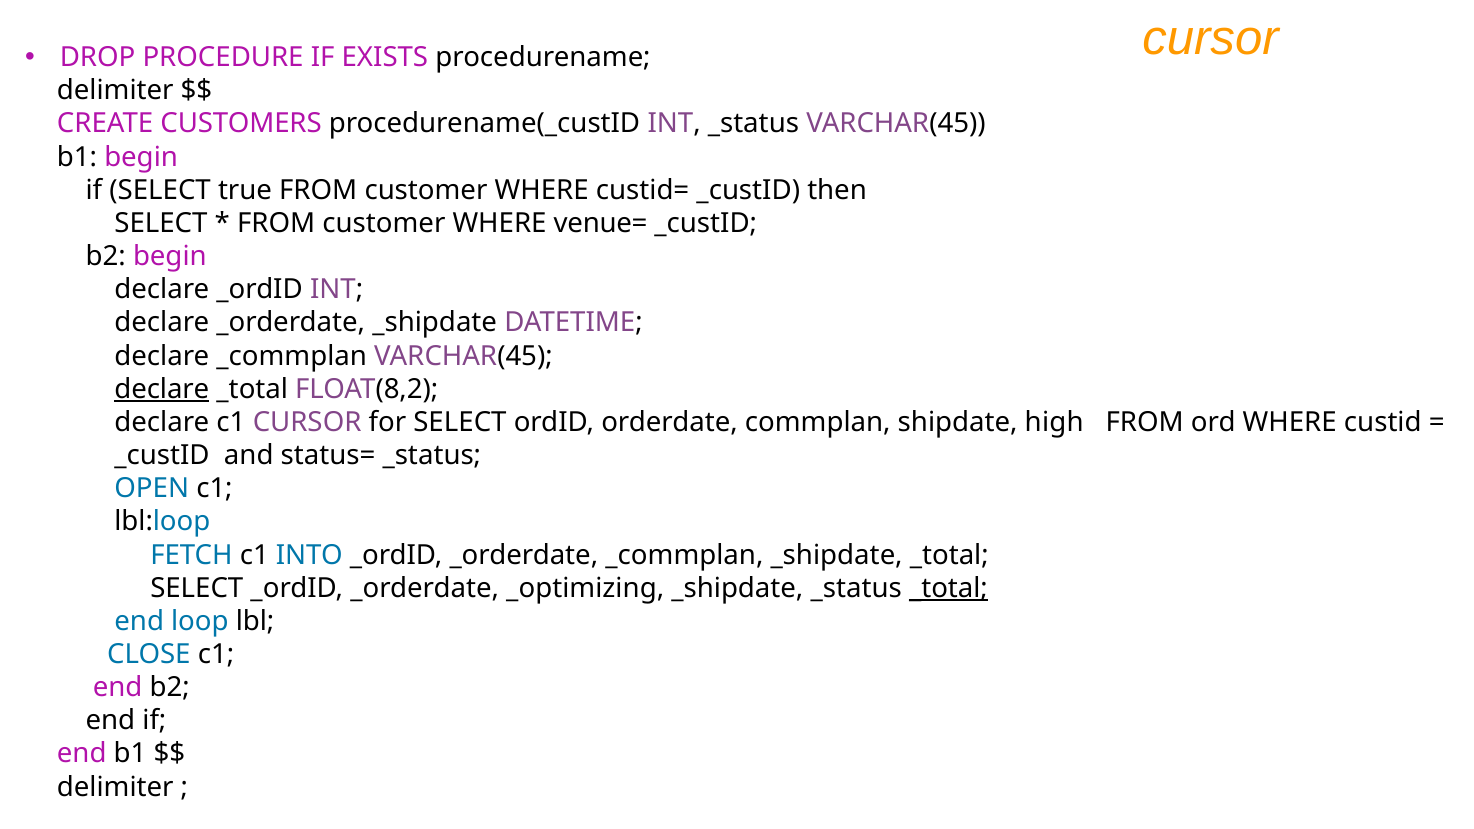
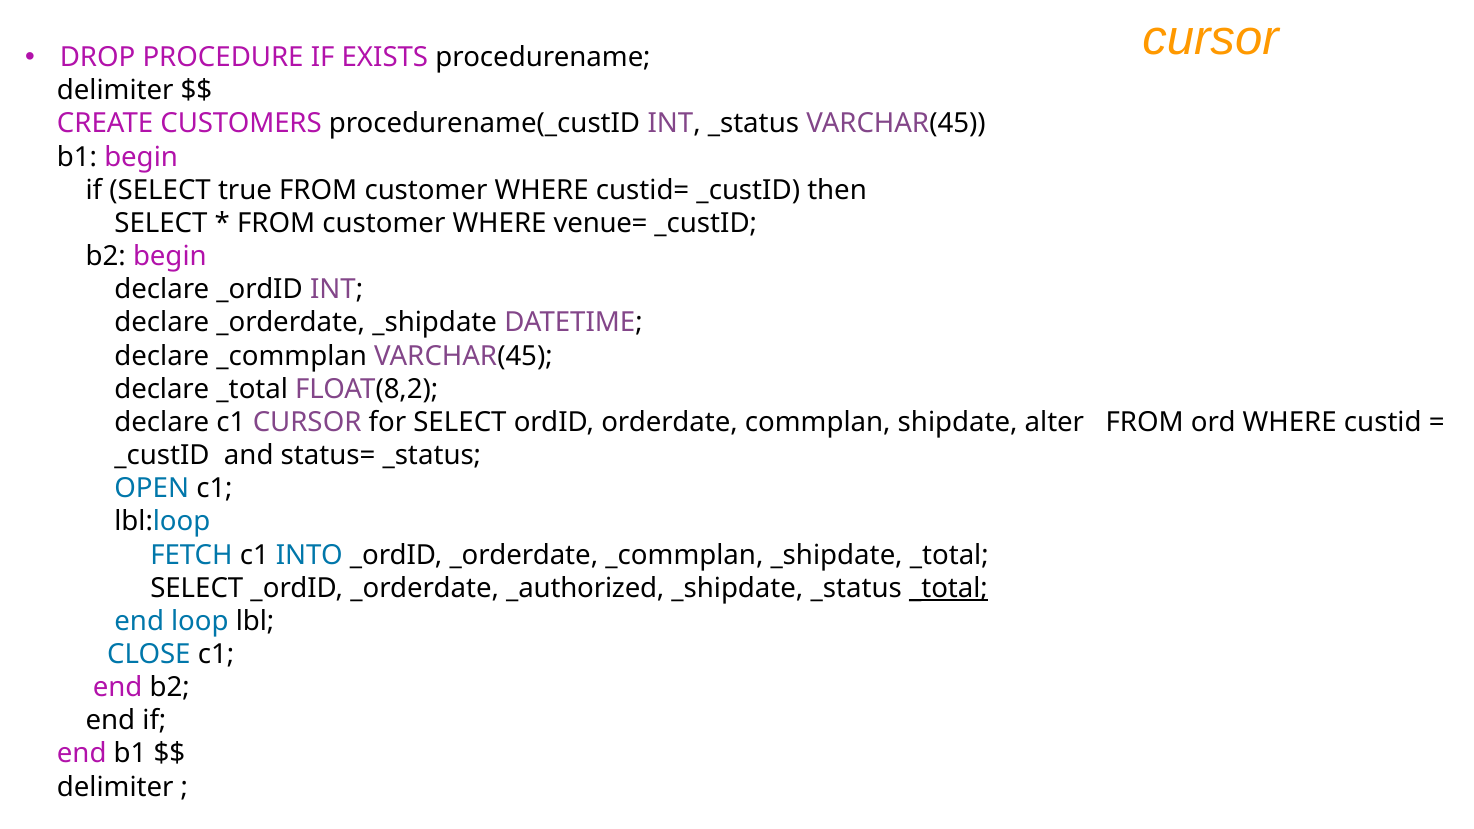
declare at (162, 389) underline: present -> none
high: high -> alter
_optimizing: _optimizing -> _authorized
